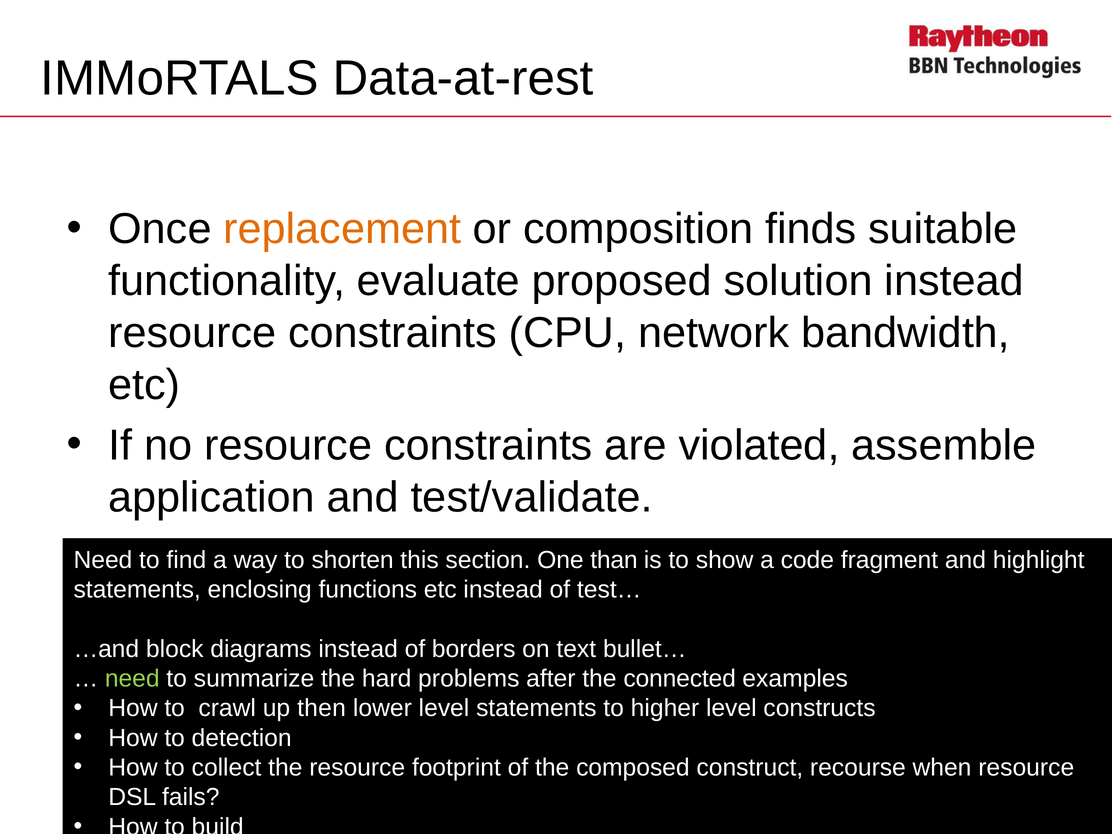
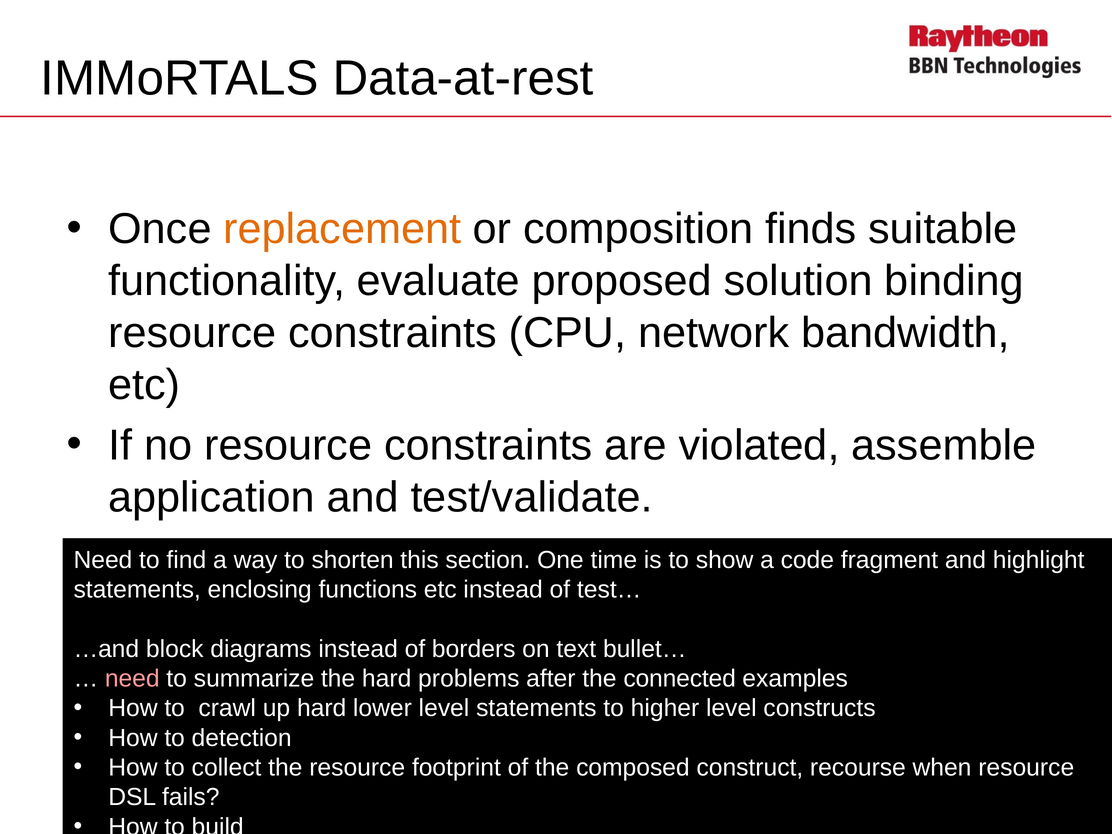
solution instead: instead -> binding
than: than -> time
need at (132, 679) colour: light green -> pink
up then: then -> hard
